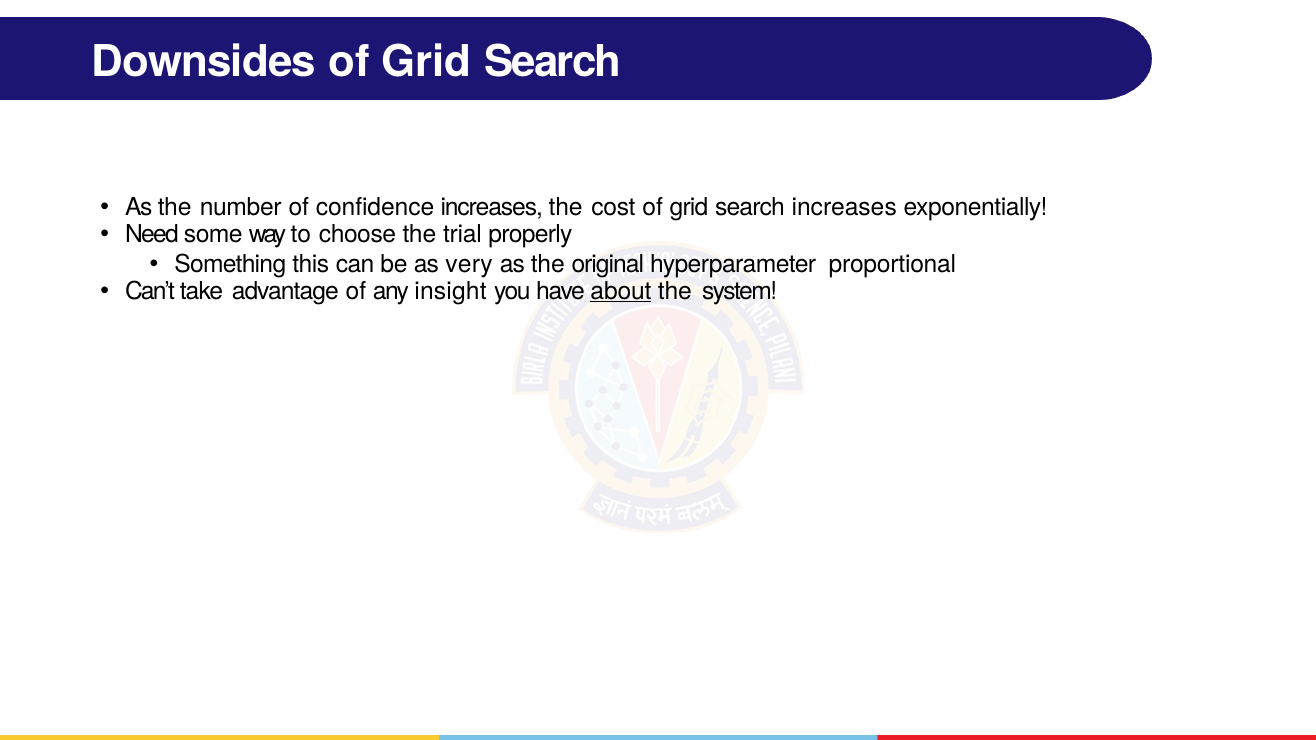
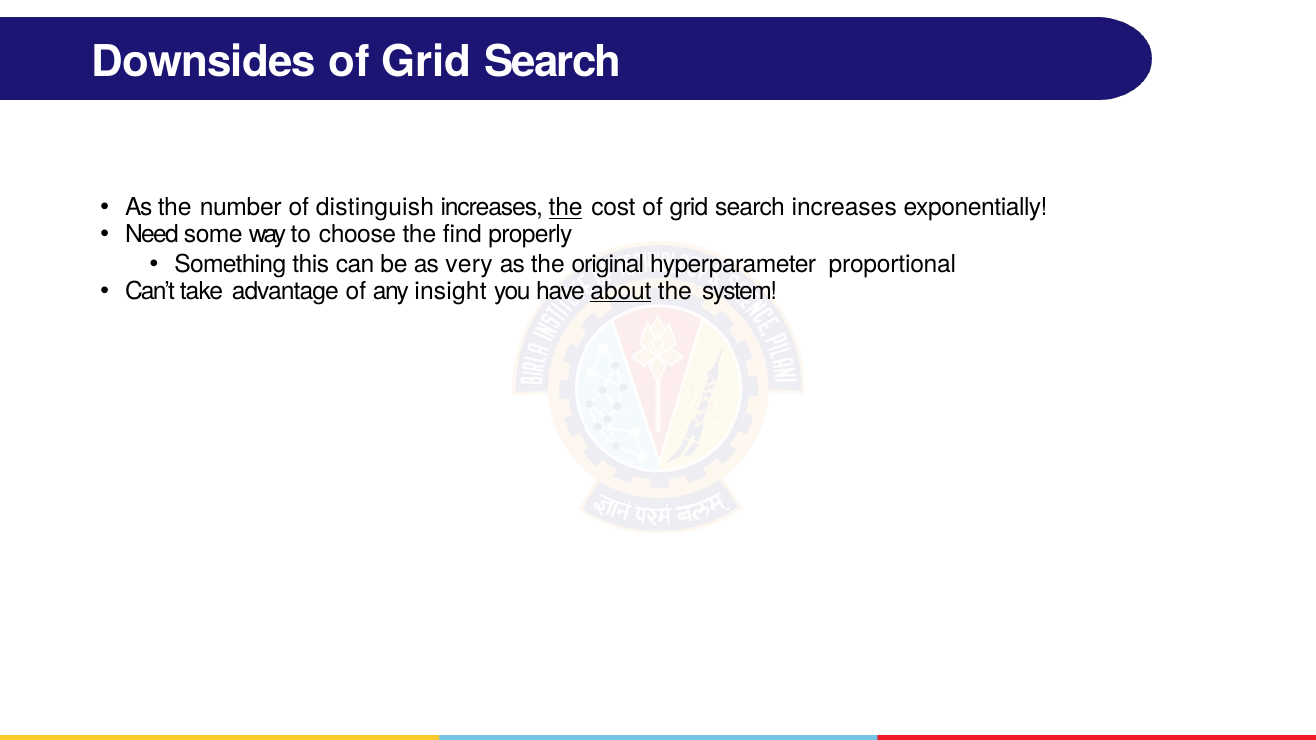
confidence: confidence -> distinguish
the at (566, 208) underline: none -> present
trial: trial -> find
